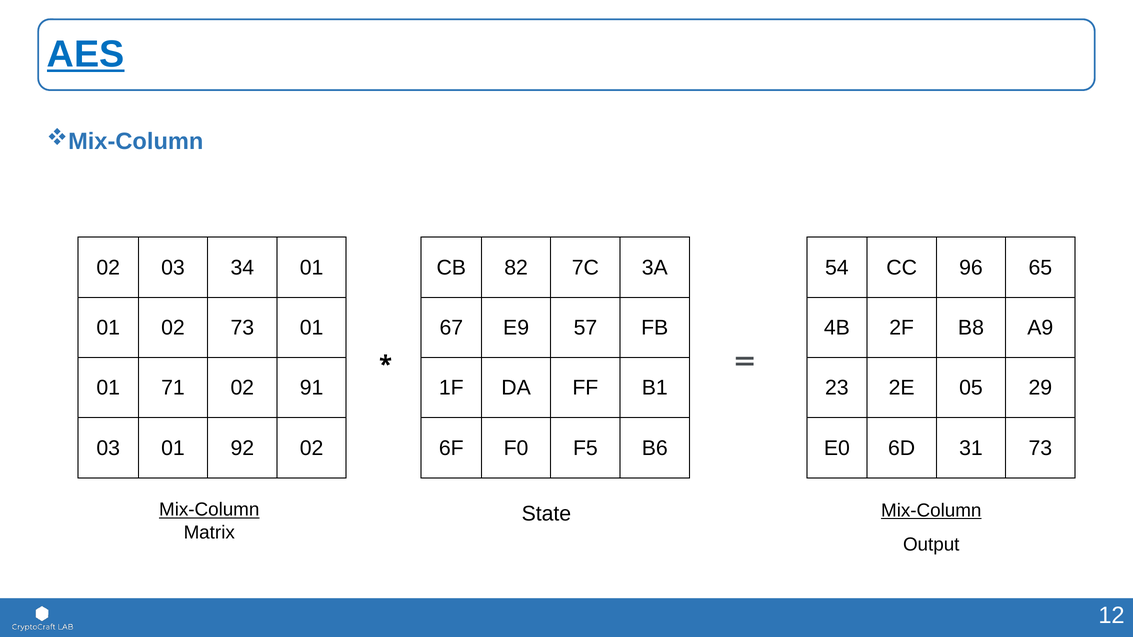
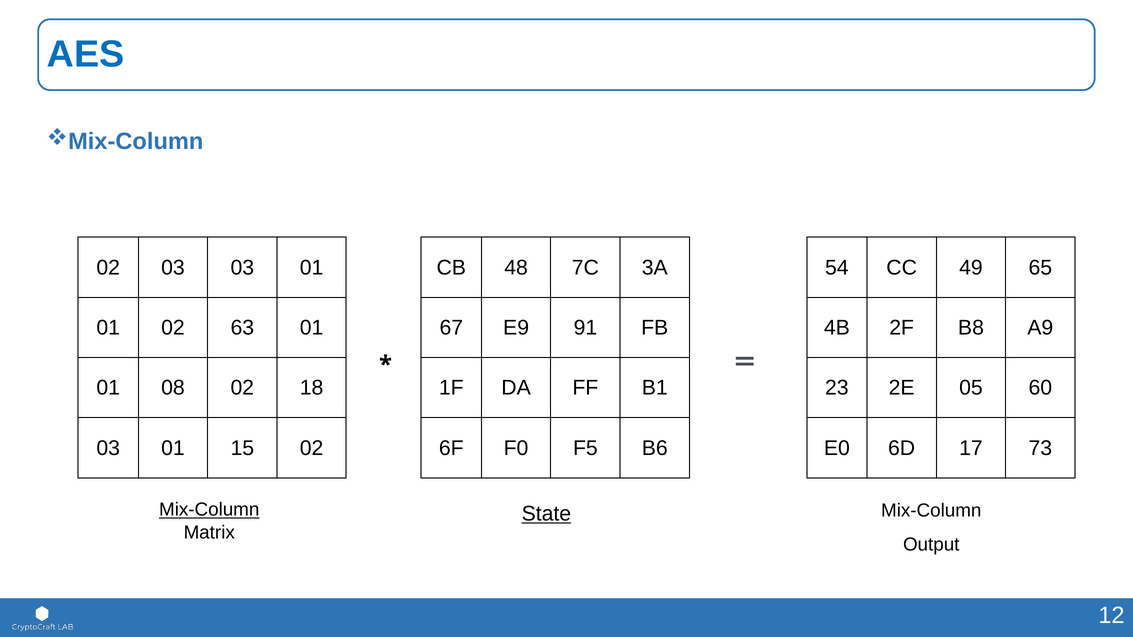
AES underline: present -> none
03 34: 34 -> 03
82: 82 -> 48
96: 96 -> 49
02 73: 73 -> 63
57: 57 -> 91
71: 71 -> 08
91: 91 -> 18
29: 29 -> 60
92: 92 -> 15
31: 31 -> 17
Mix-Column at (931, 511) underline: present -> none
State underline: none -> present
